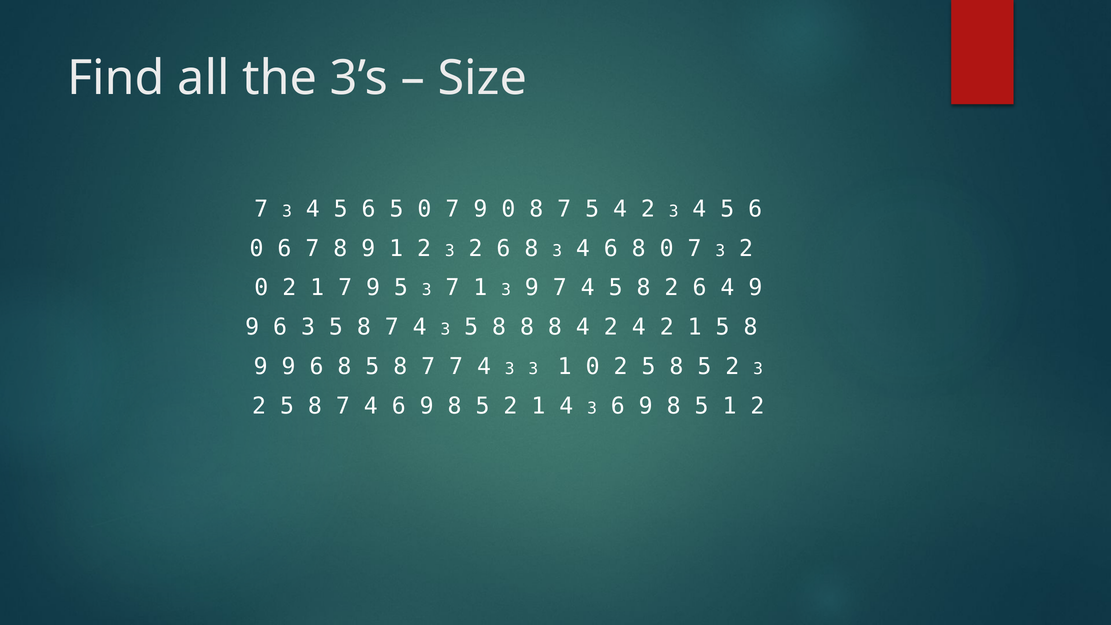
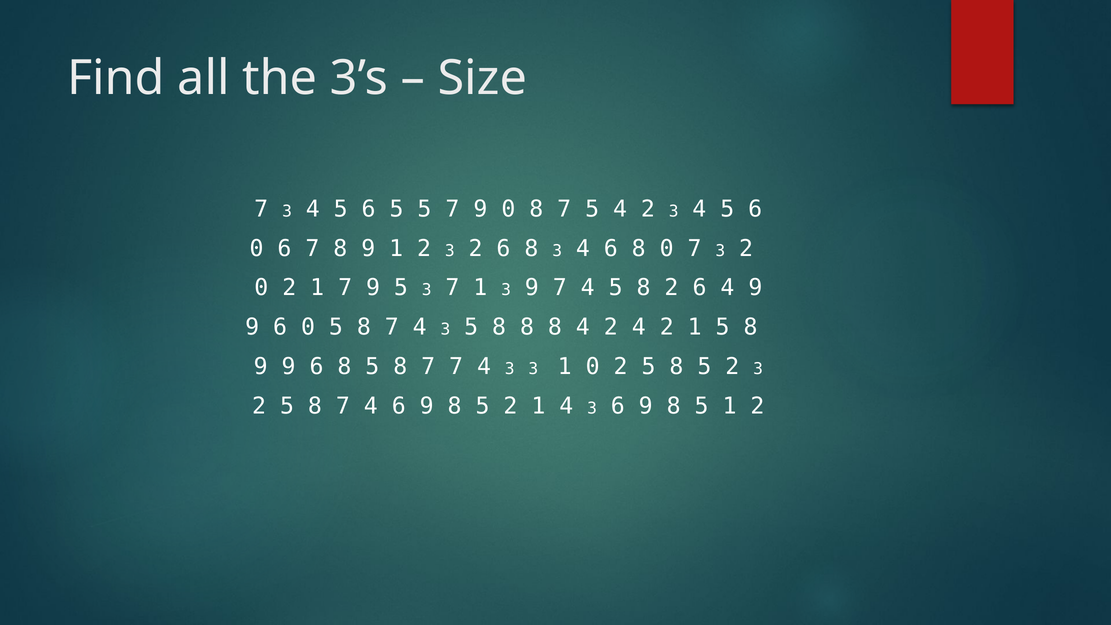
5 0: 0 -> 5
9 6 3: 3 -> 0
